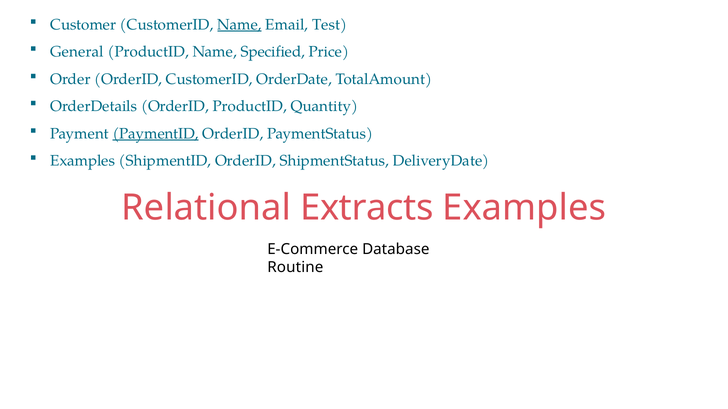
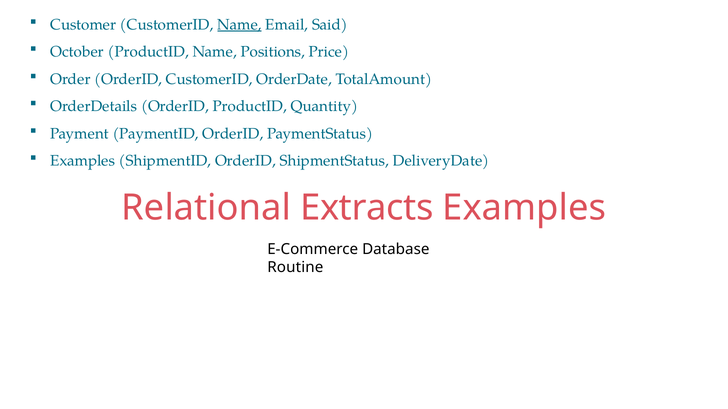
Test: Test -> Said
General: General -> October
Specified: Specified -> Positions
PaymentID underline: present -> none
